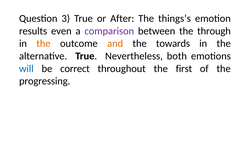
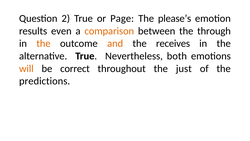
3: 3 -> 2
After: After -> Page
things’s: things’s -> please’s
comparison colour: purple -> orange
towards: towards -> receives
will colour: blue -> orange
first: first -> just
progressing: progressing -> predictions
